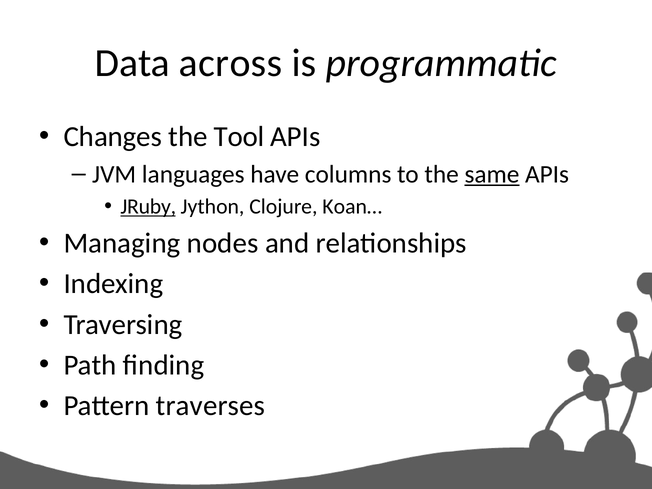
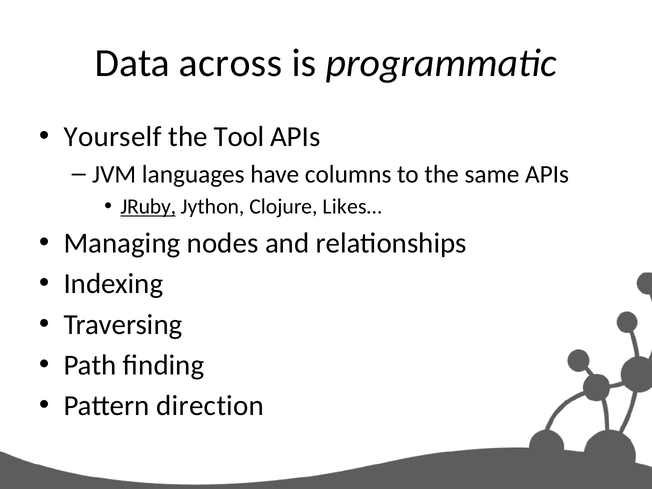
Changes: Changes -> Yourself
same underline: present -> none
Koan…: Koan… -> Likes…
traverses: traverses -> direction
